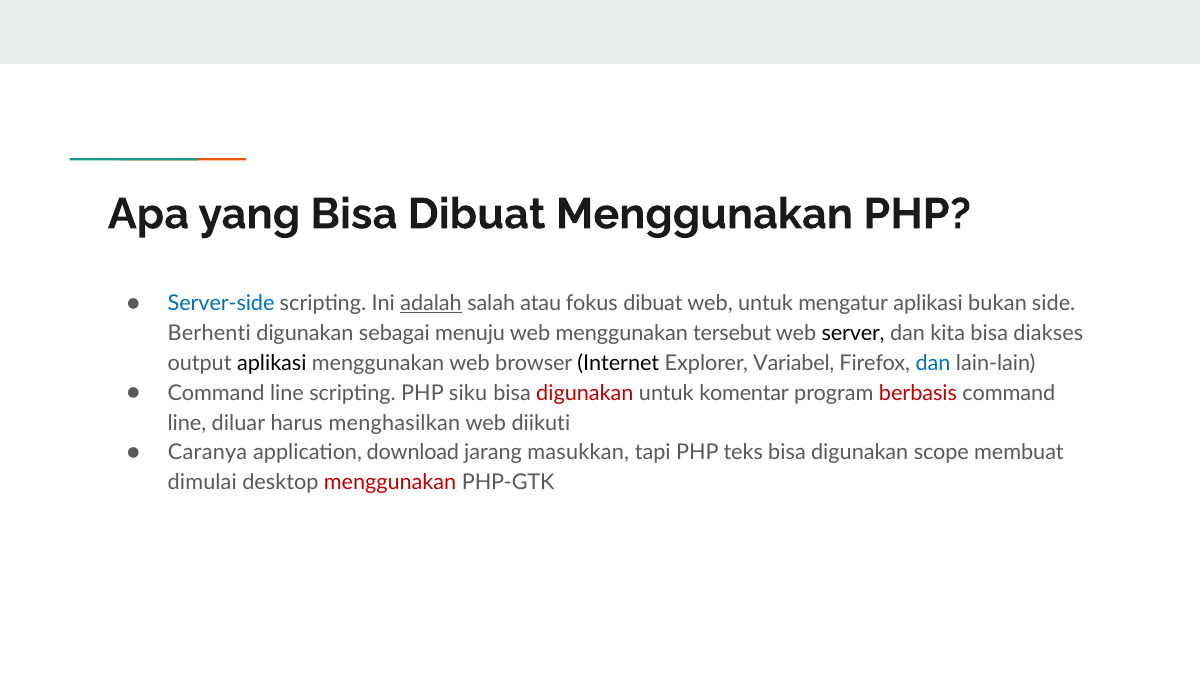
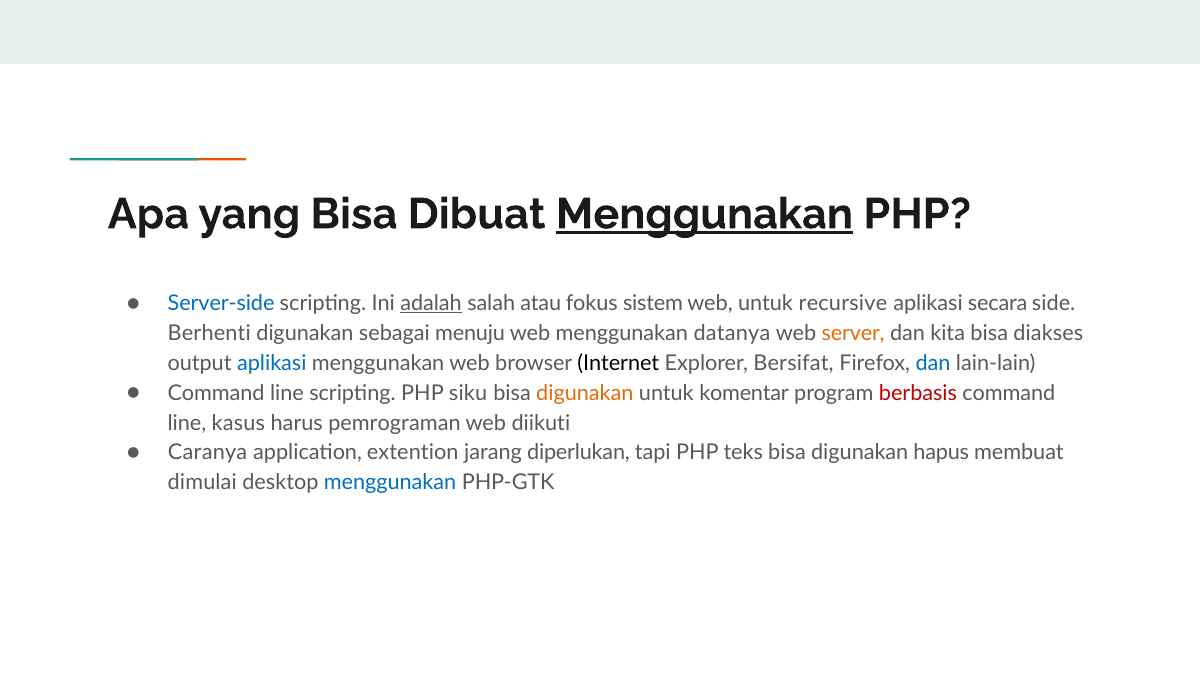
Menggunakan at (704, 214) underline: none -> present
fokus dibuat: dibuat -> sistem
mengatur: mengatur -> recursive
bukan: bukan -> secara
tersebut: tersebut -> datanya
server colour: black -> orange
aplikasi at (272, 363) colour: black -> blue
Variabel: Variabel -> Bersifat
digunakan at (585, 393) colour: red -> orange
diluar: diluar -> kasus
menghasilkan: menghasilkan -> pemrograman
download: download -> extention
masukkan: masukkan -> diperlukan
scope: scope -> hapus
menggunakan at (390, 483) colour: red -> blue
